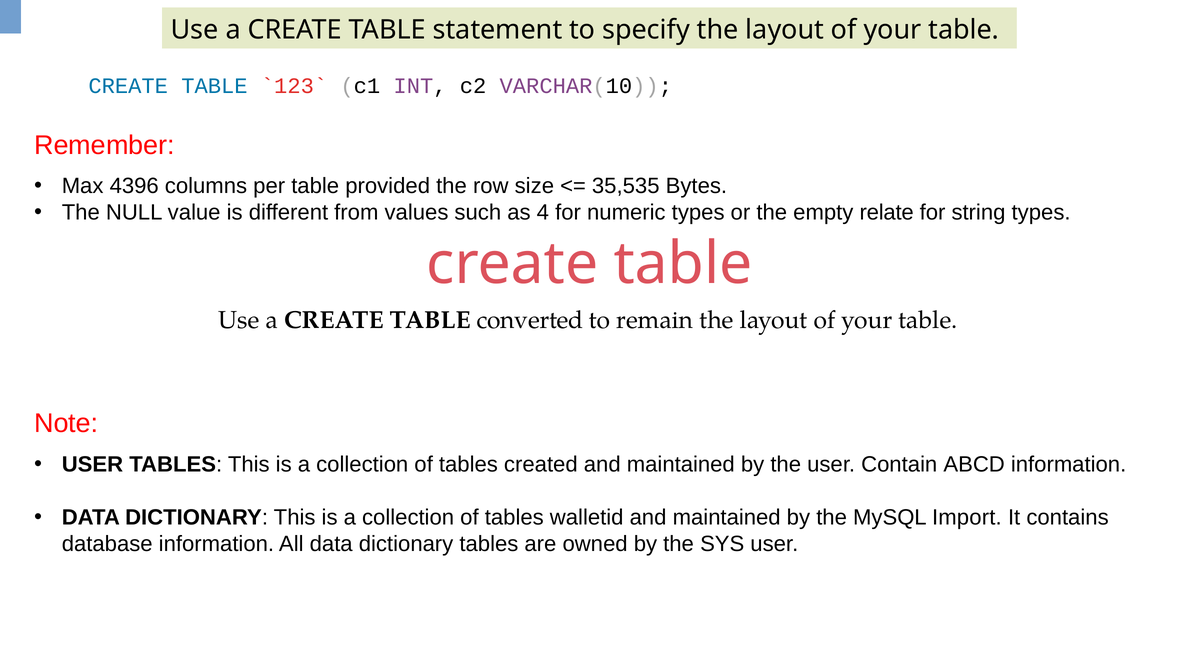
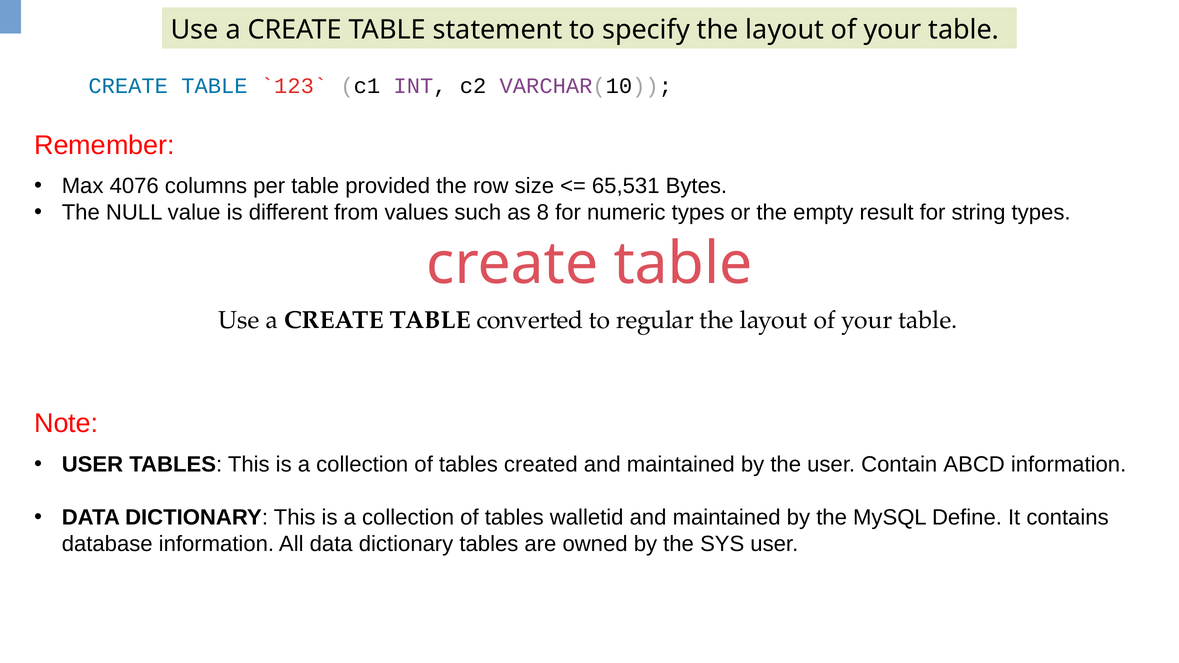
4396: 4396 -> 4076
35,535: 35,535 -> 65,531
4: 4 -> 8
relate: relate -> result
remain: remain -> regular
Import: Import -> Define
